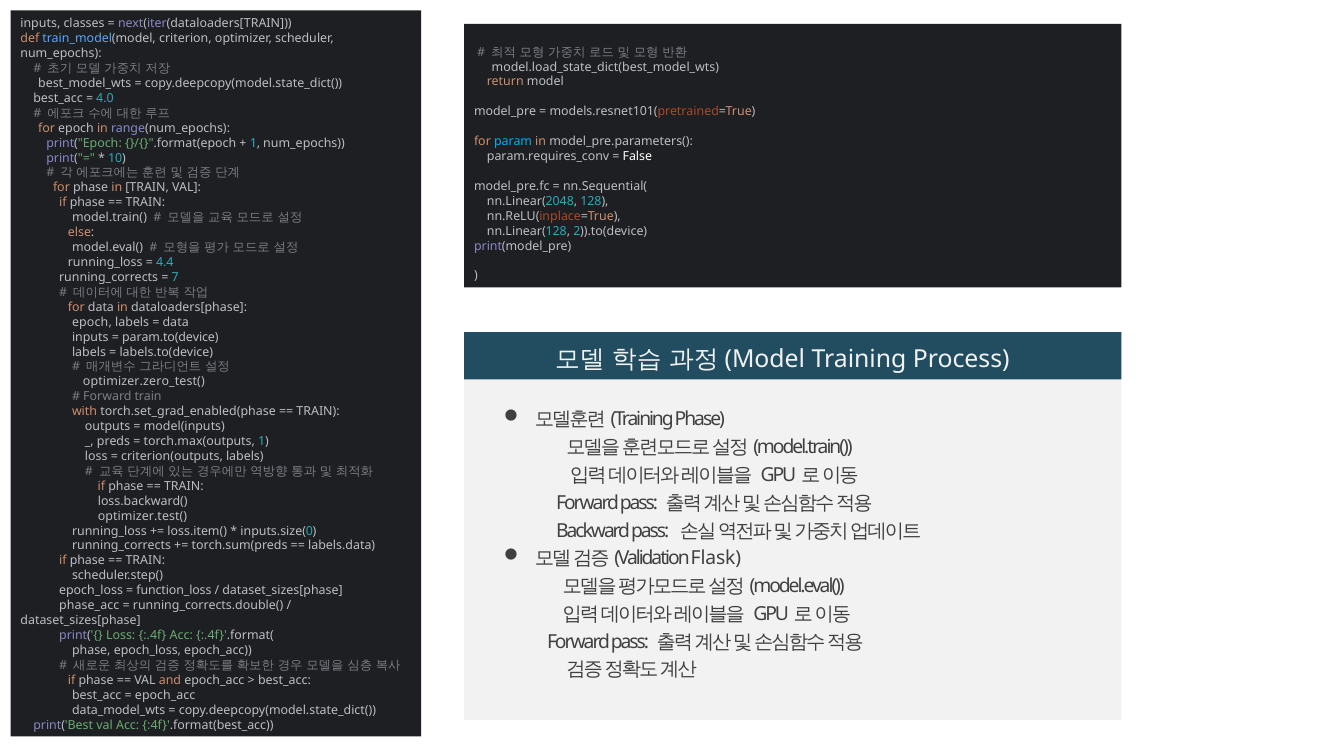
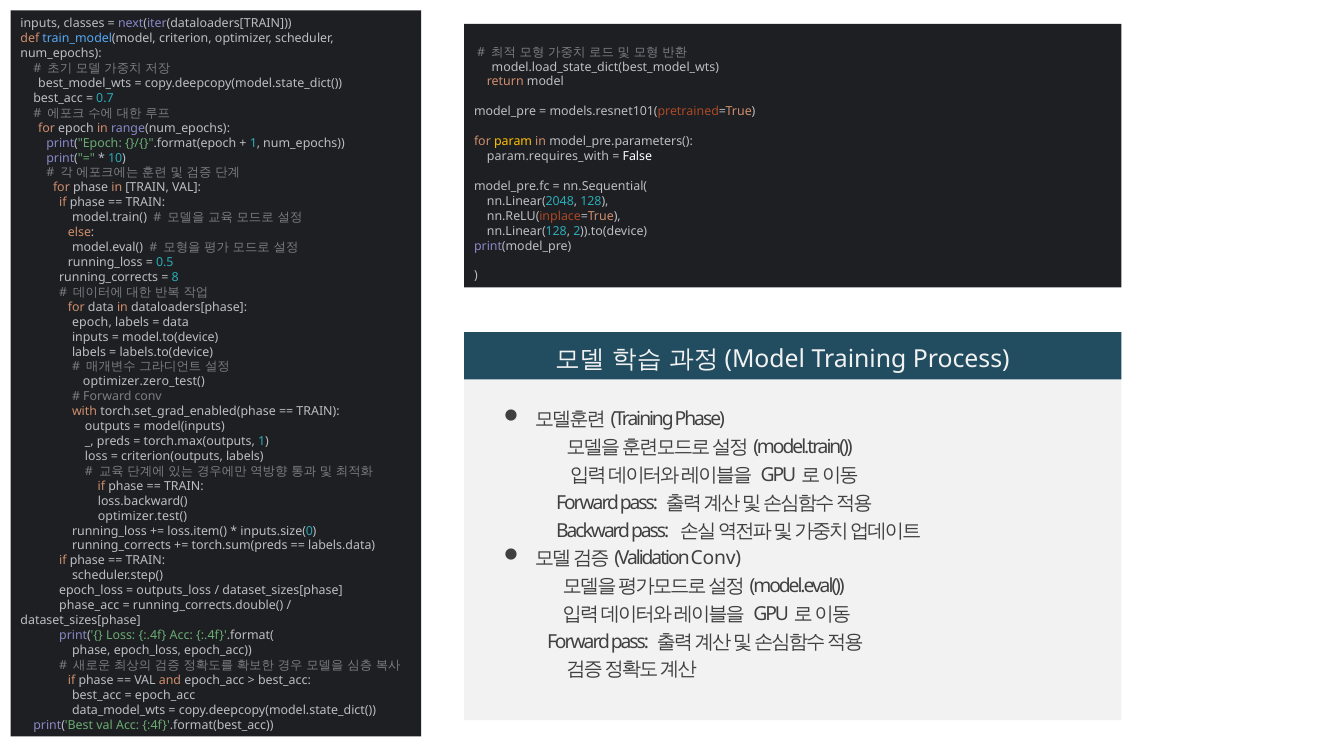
4.0: 4.0 -> 0.7
param colour: light blue -> yellow
param.requires_conv: param.requires_conv -> param.requires_with
4.4: 4.4 -> 0.5
7: 7 -> 8
param.to(device: param.to(device -> model.to(device
Forward train: train -> conv
Flask at (716, 559): Flask -> Conv
function_loss: function_loss -> outputs_loss
